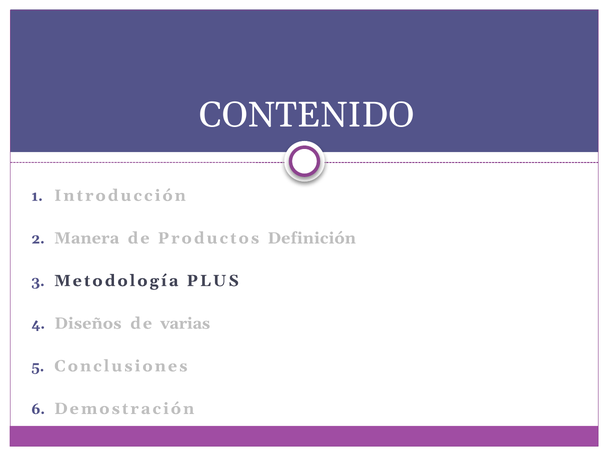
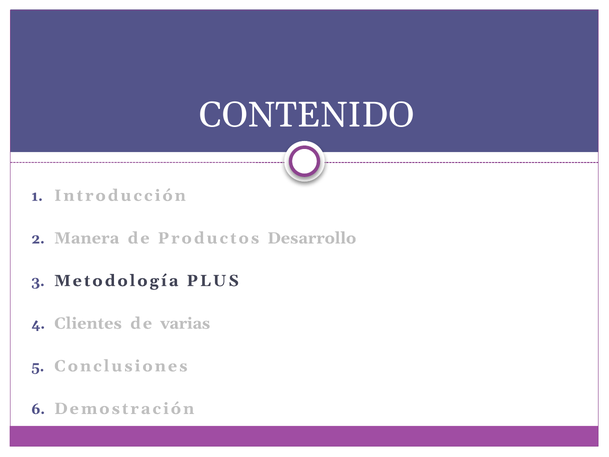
Definición: Definición -> Desarrollo
Diseños: Diseños -> Clientes
